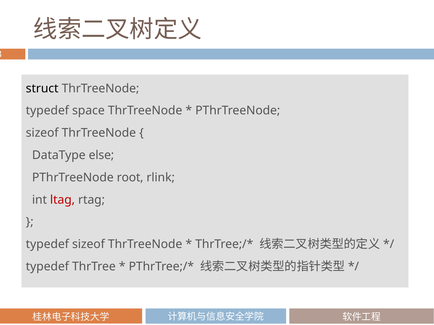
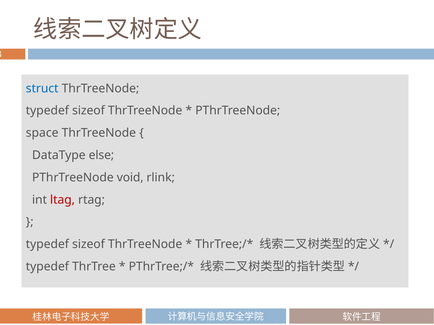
struct colour: black -> blue
space at (88, 111): space -> sizeof
sizeof at (42, 133): sizeof -> space
root: root -> void
